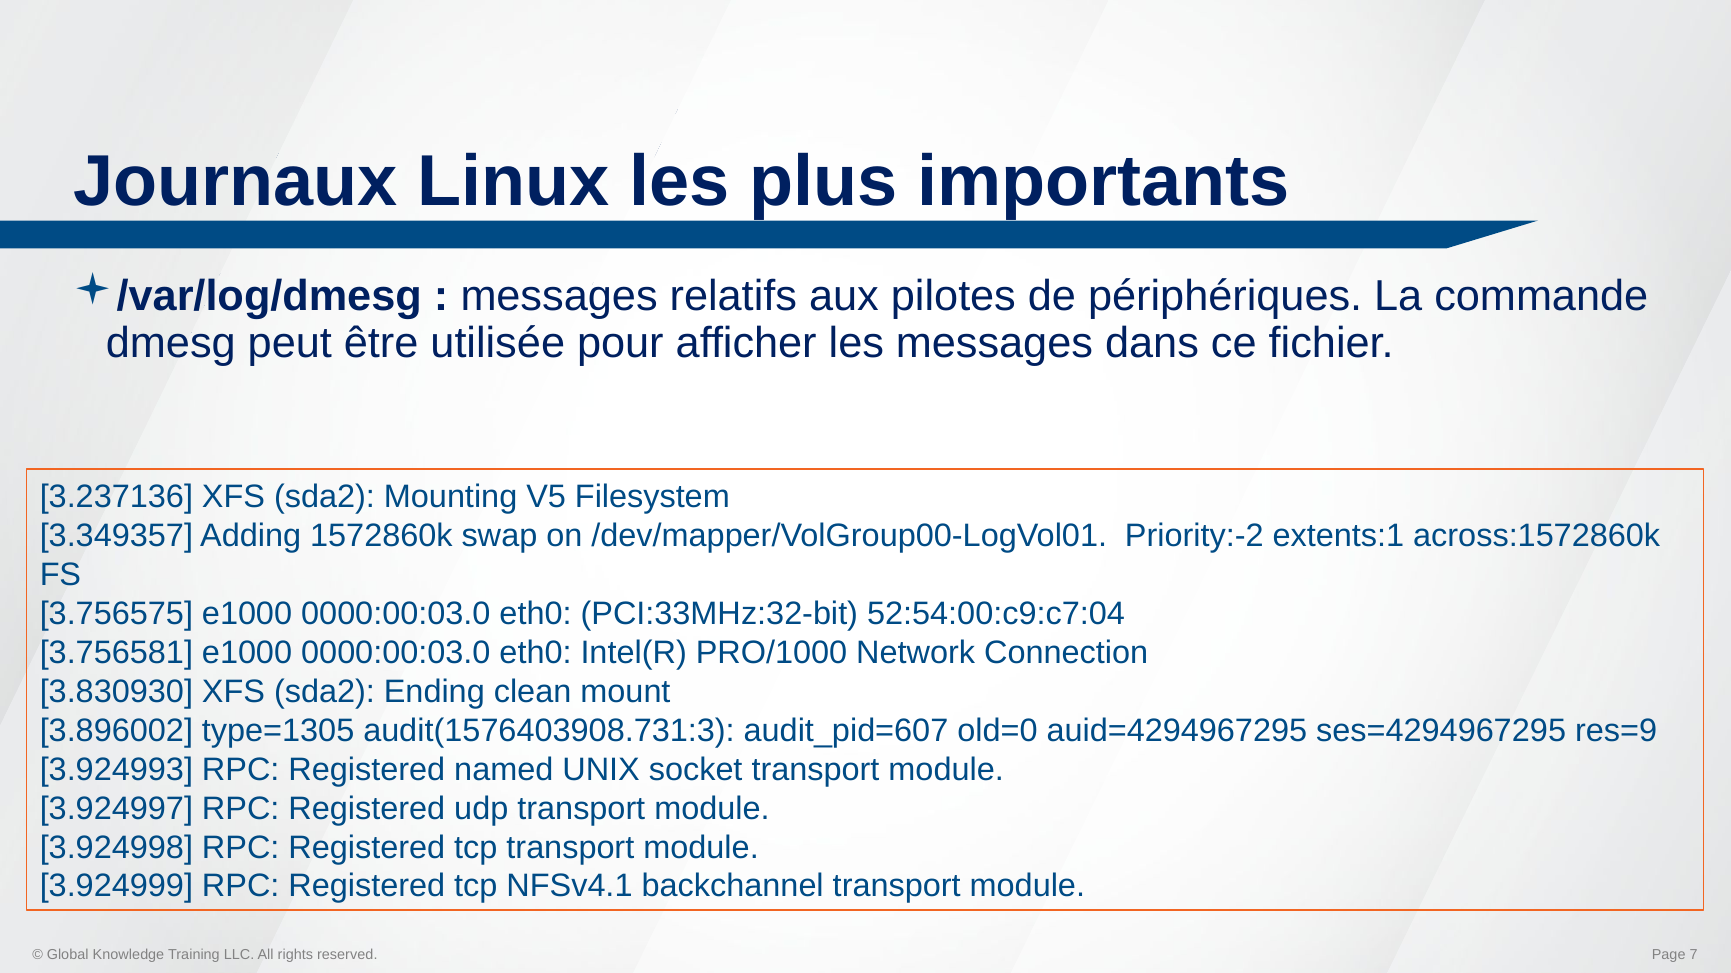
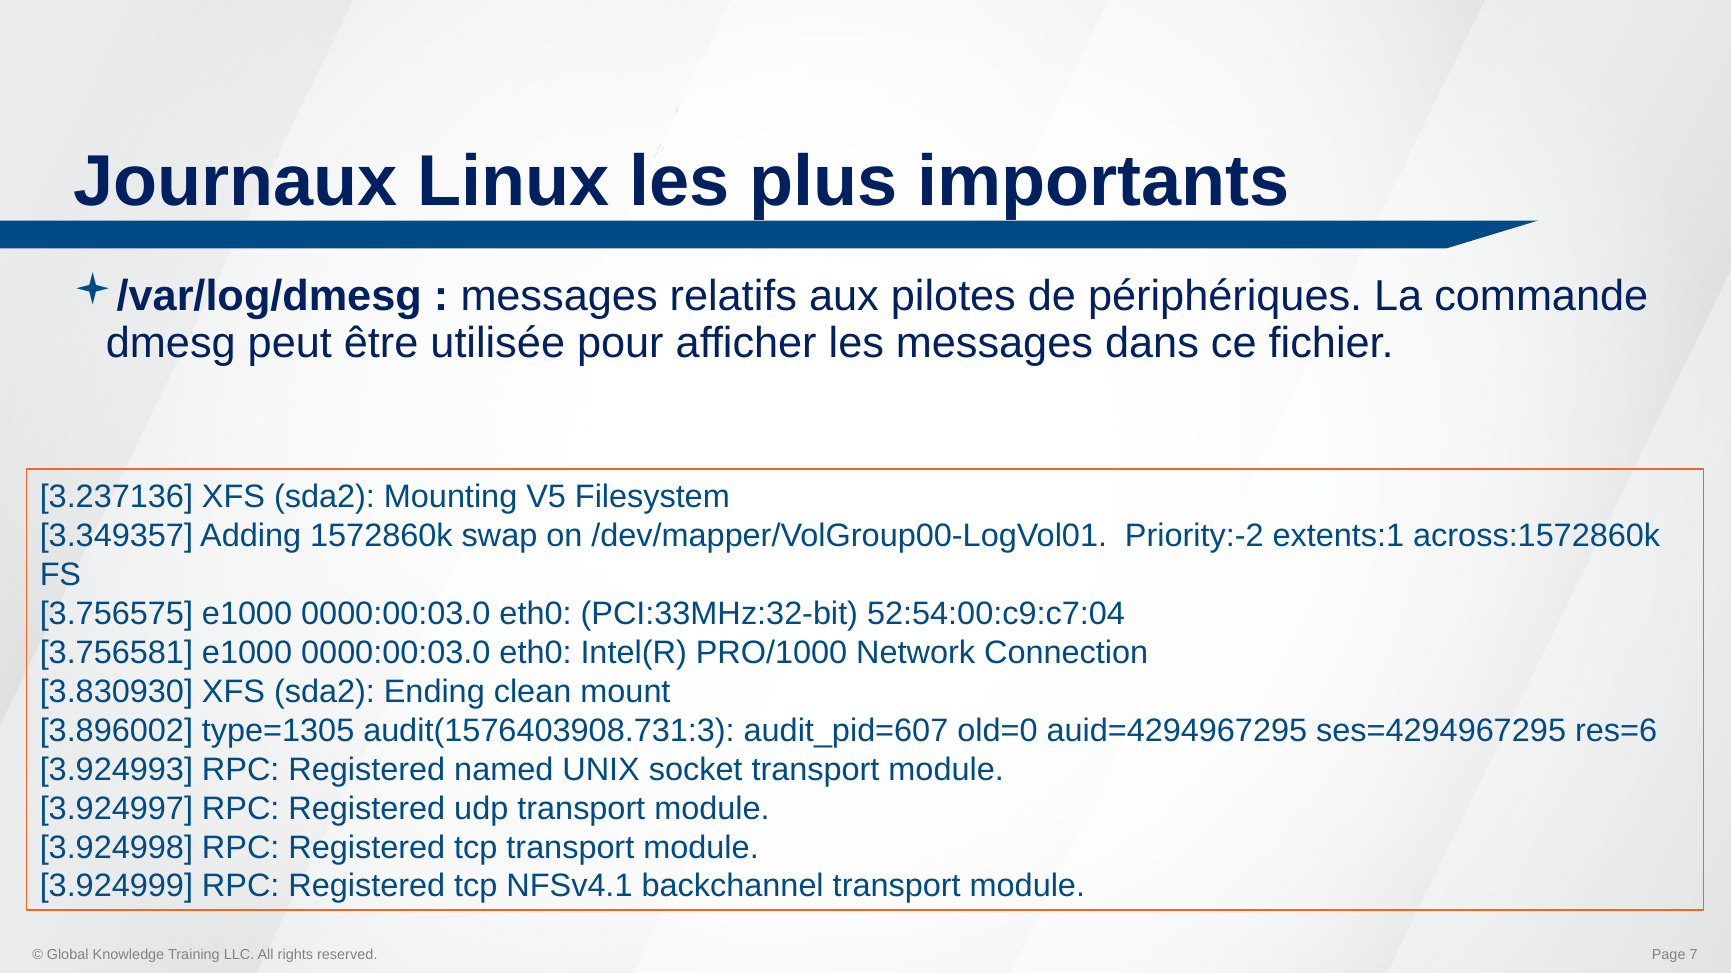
res=9: res=9 -> res=6
